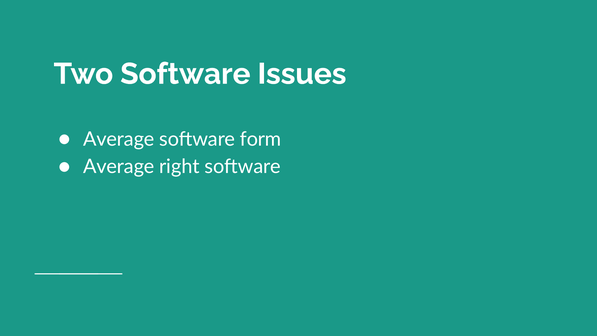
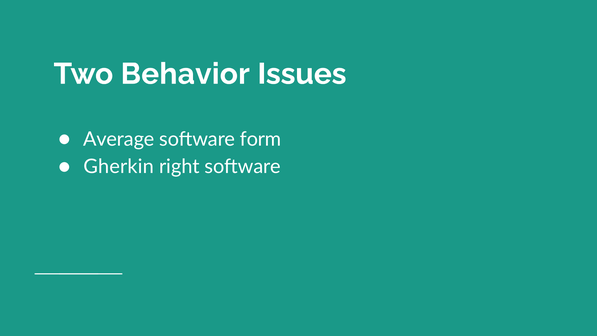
Two Software: Software -> Behavior
Average at (119, 167): Average -> Gherkin
